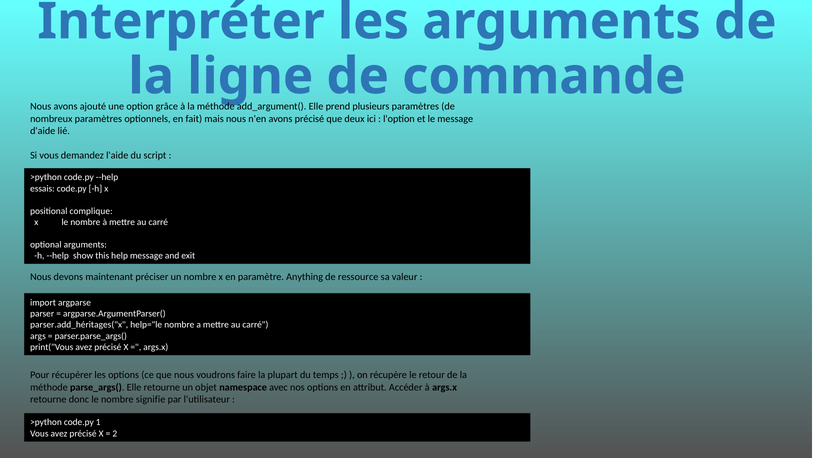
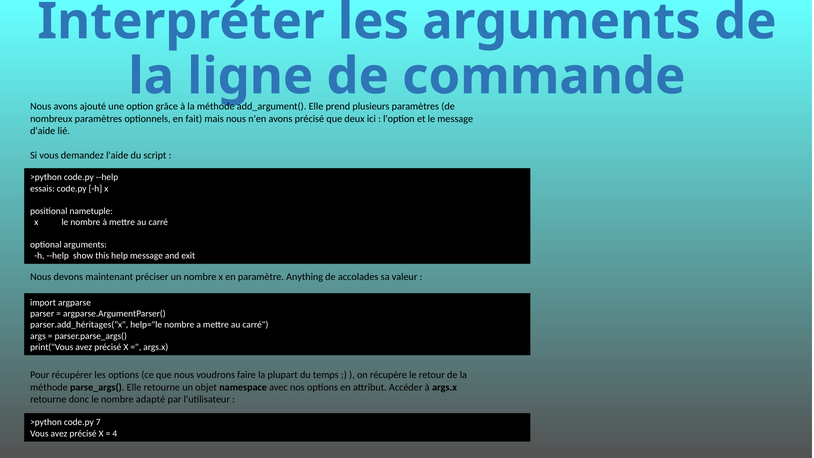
complique: complique -> nametuple
ressource: ressource -> accolades
signifie: signifie -> adapté
1: 1 -> 7
2: 2 -> 4
